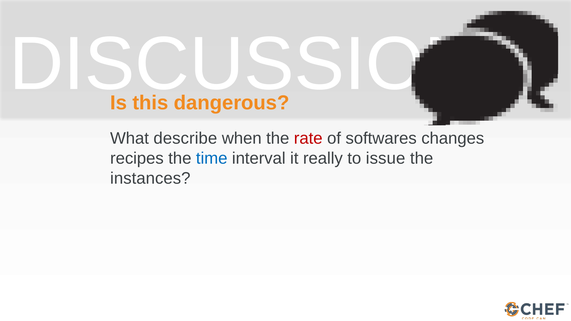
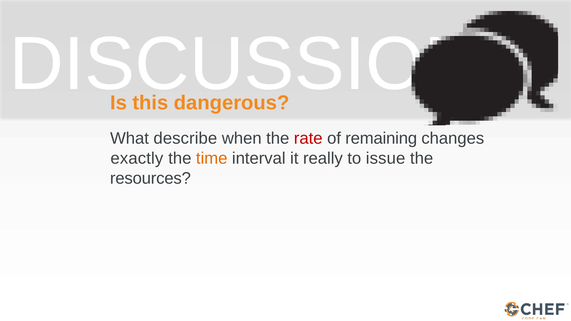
softwares: softwares -> remaining
recipes: recipes -> exactly
time colour: blue -> orange
instances: instances -> resources
